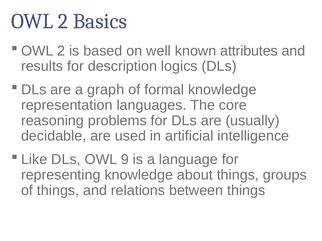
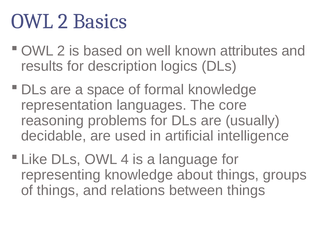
graph: graph -> space
9: 9 -> 4
